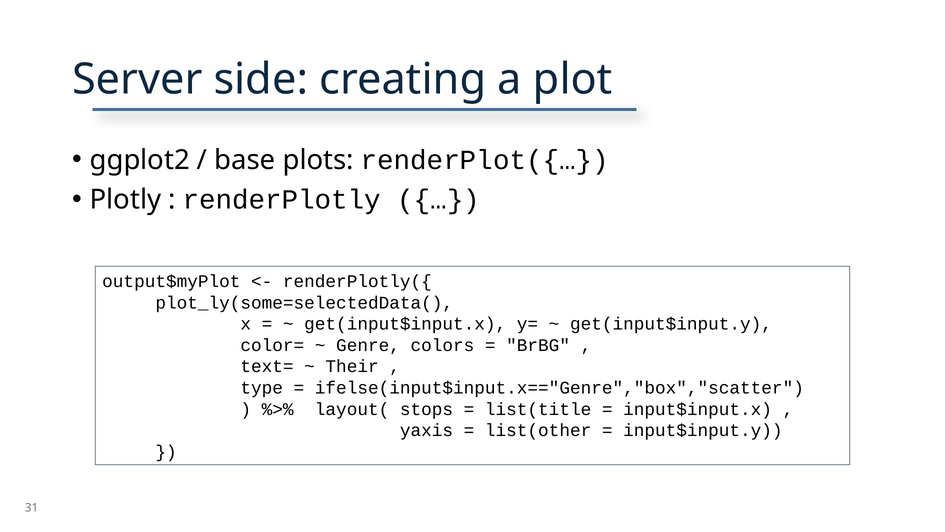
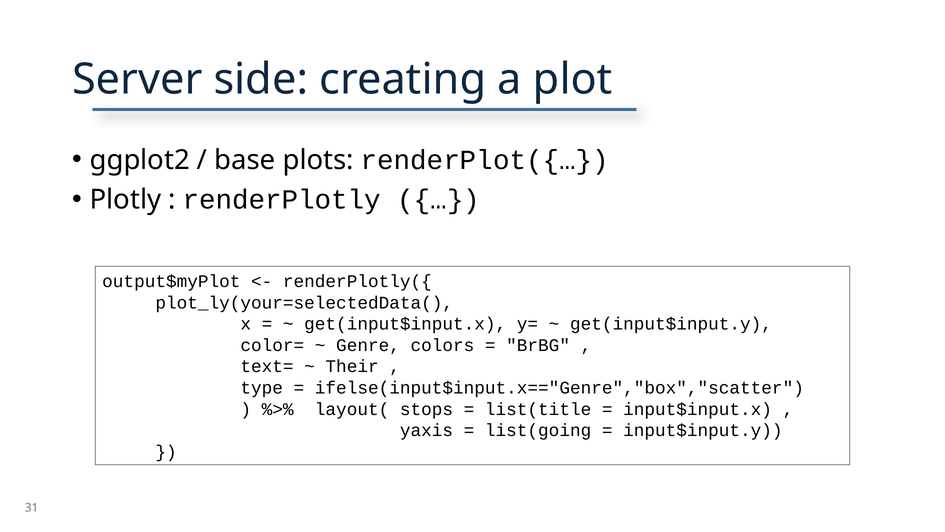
plot_ly(some=selectedData(: plot_ly(some=selectedData( -> plot_ly(your=selectedData(
list(other: list(other -> list(going
